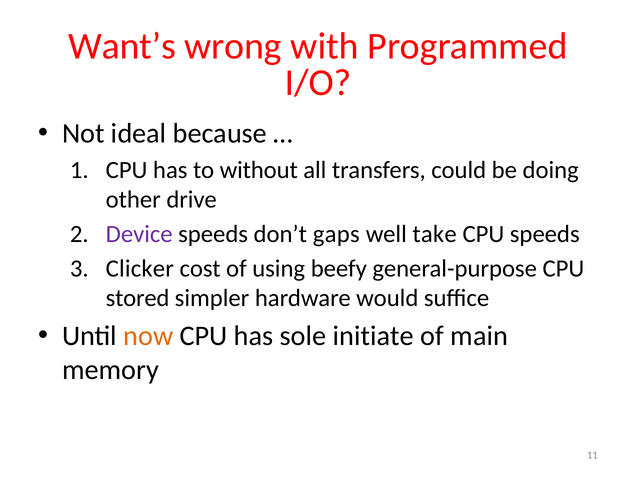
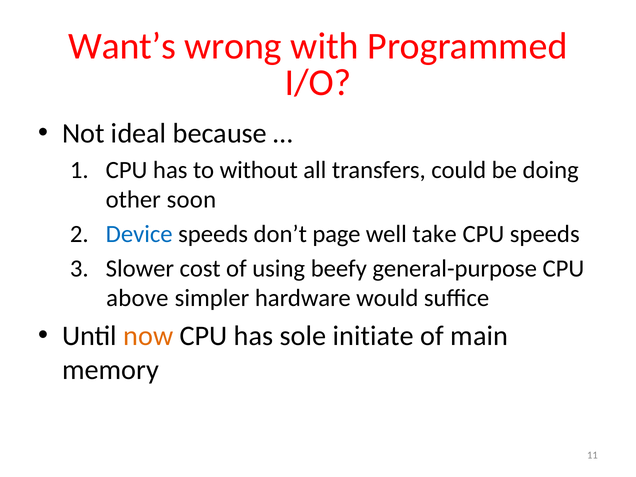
drive: drive -> soon
Device colour: purple -> blue
gaps: gaps -> page
Clicker: Clicker -> Slower
stored: stored -> above
